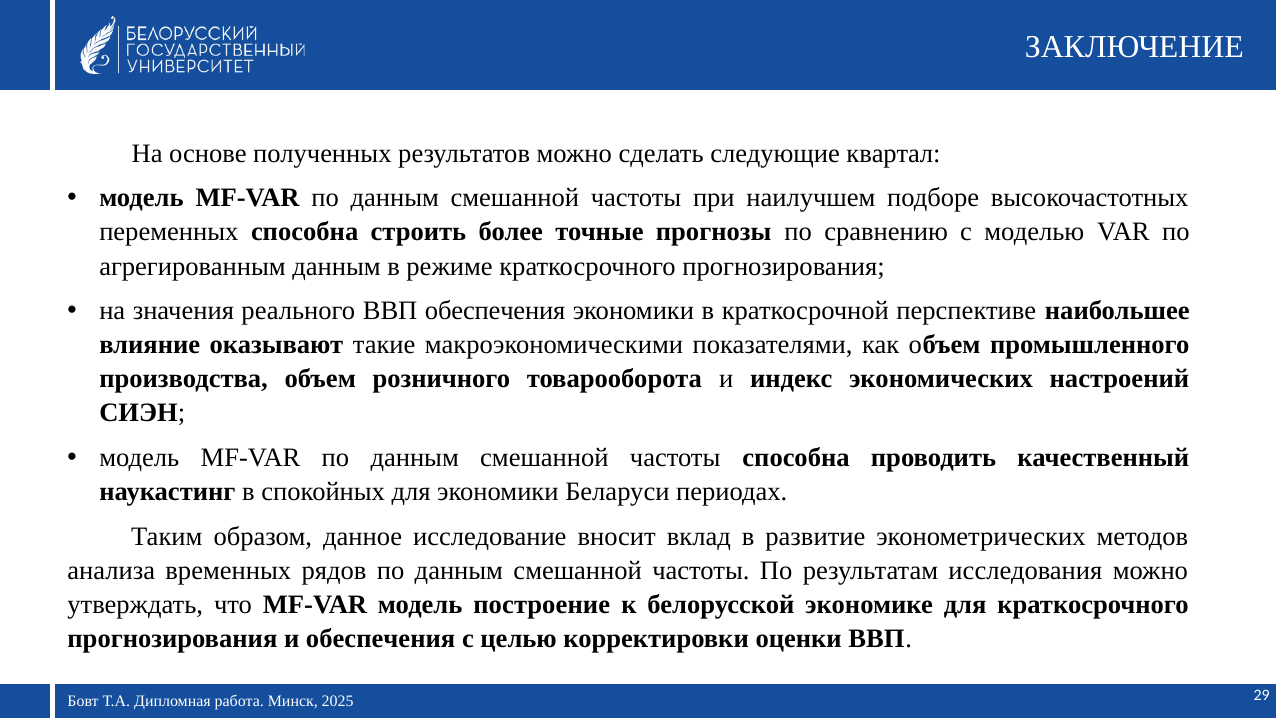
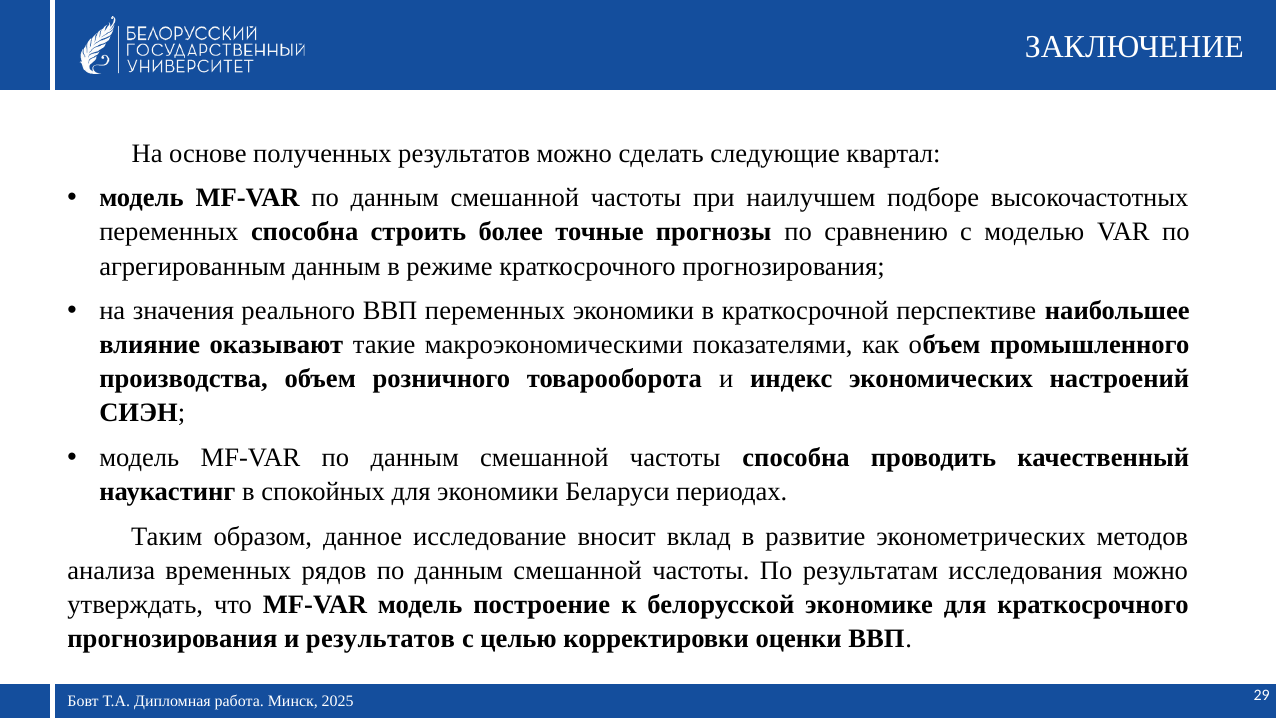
ВВП обеспечения: обеспечения -> переменных
и обеспечения: обеспечения -> результатов
